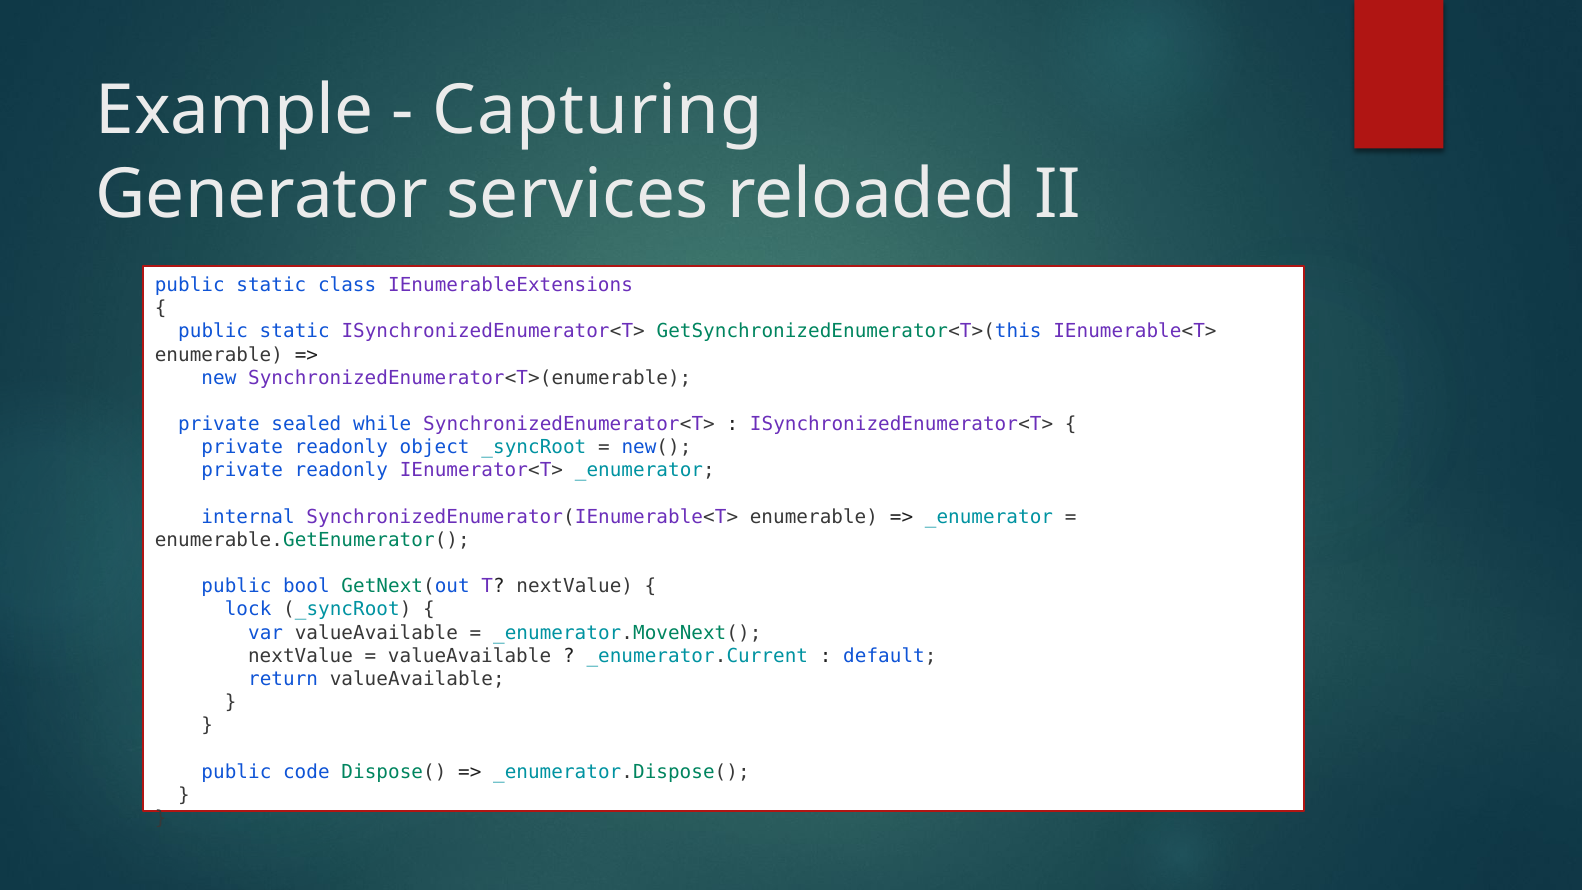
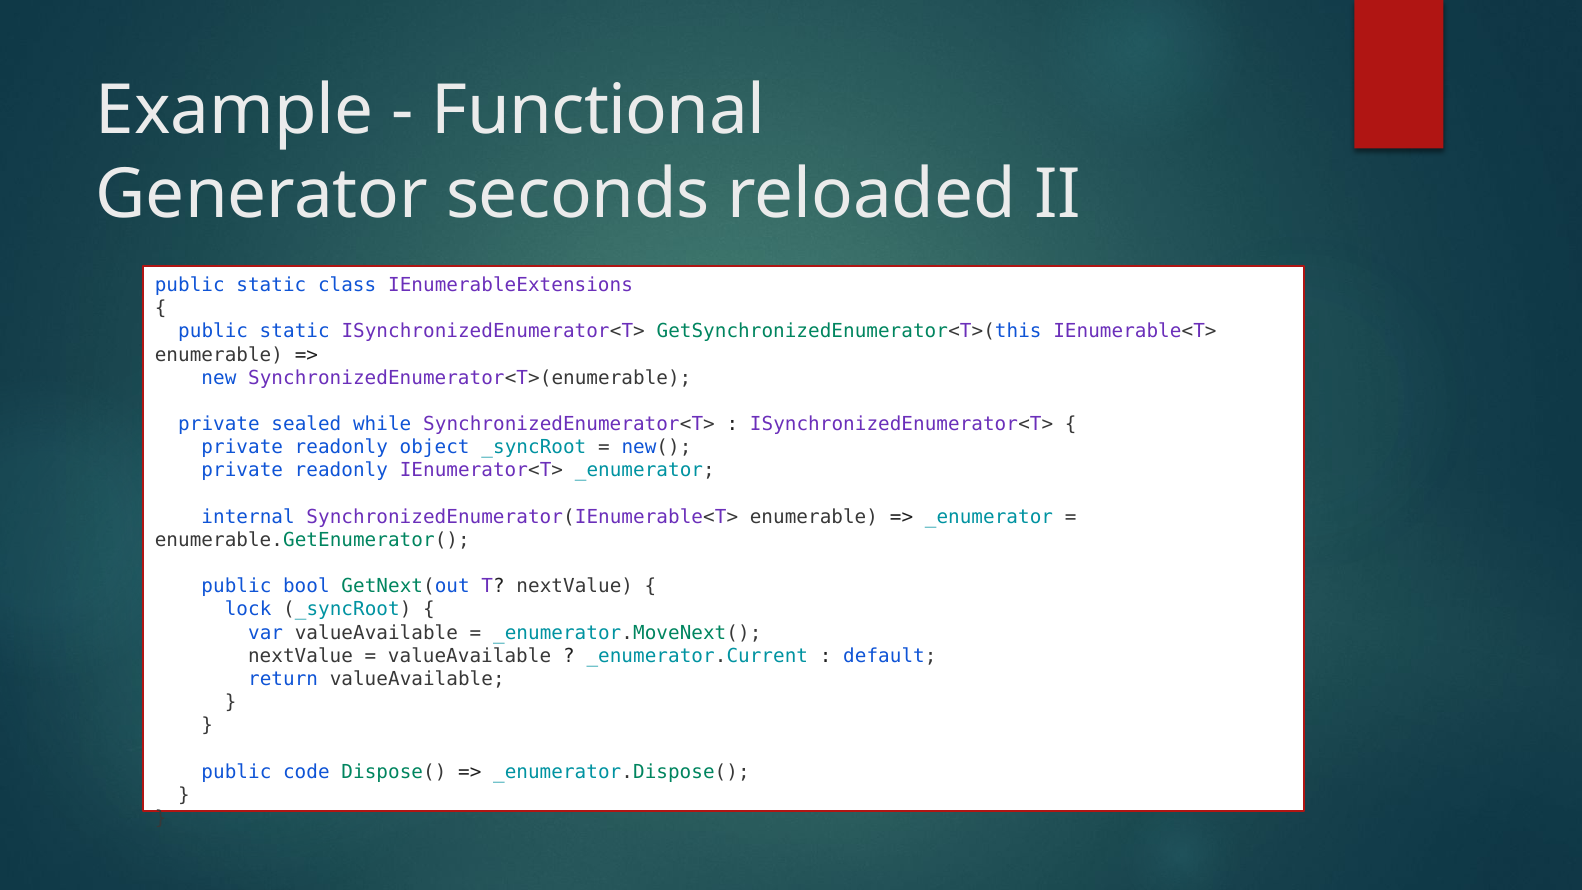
Capturing: Capturing -> Functional
services: services -> seconds
